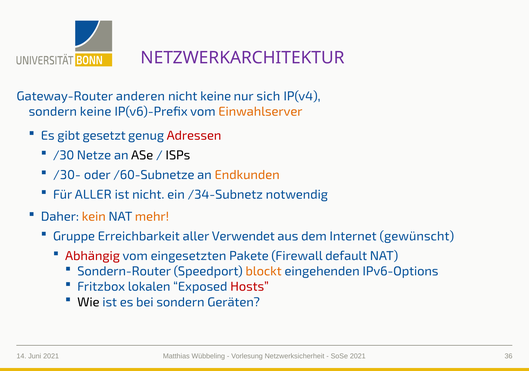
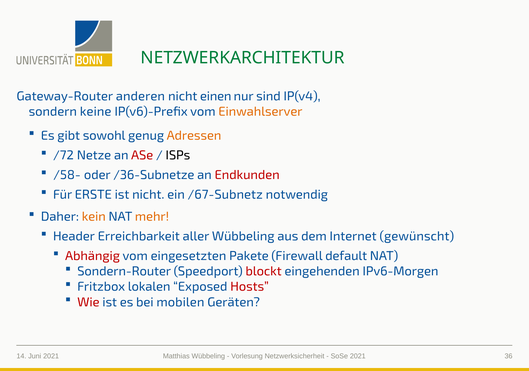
NETZWERKARCHITEKTUR colour: purple -> green
nicht keine: keine -> einen
sich: sich -> sind
gesetzt: gesetzt -> sowohl
Adressen colour: red -> orange
/30: /30 -> /72
ASe colour: black -> red
/30-: /30- -> /58-
/60-Subnetze: /60-Subnetze -> /36-Subnetze
Endkunden colour: orange -> red
Für ALLER: ALLER -> ERSTE
/34-Subnetz: /34-Subnetz -> /67-Subnetz
Gruppe: Gruppe -> Header
aller Verwendet: Verwendet -> Wübbeling
blockt colour: orange -> red
IPv6-Options: IPv6-Options -> IPv6-Morgen
Wie colour: black -> red
bei sondern: sondern -> mobilen
